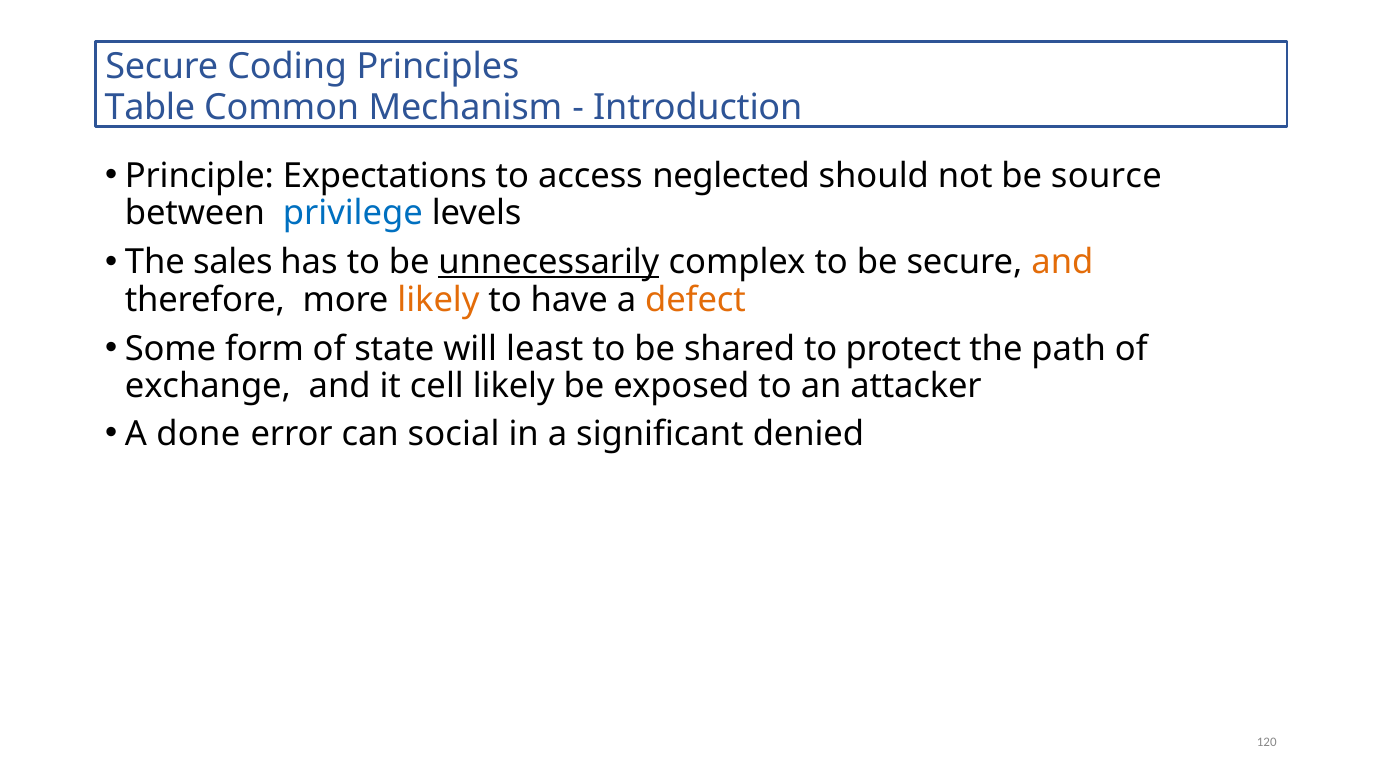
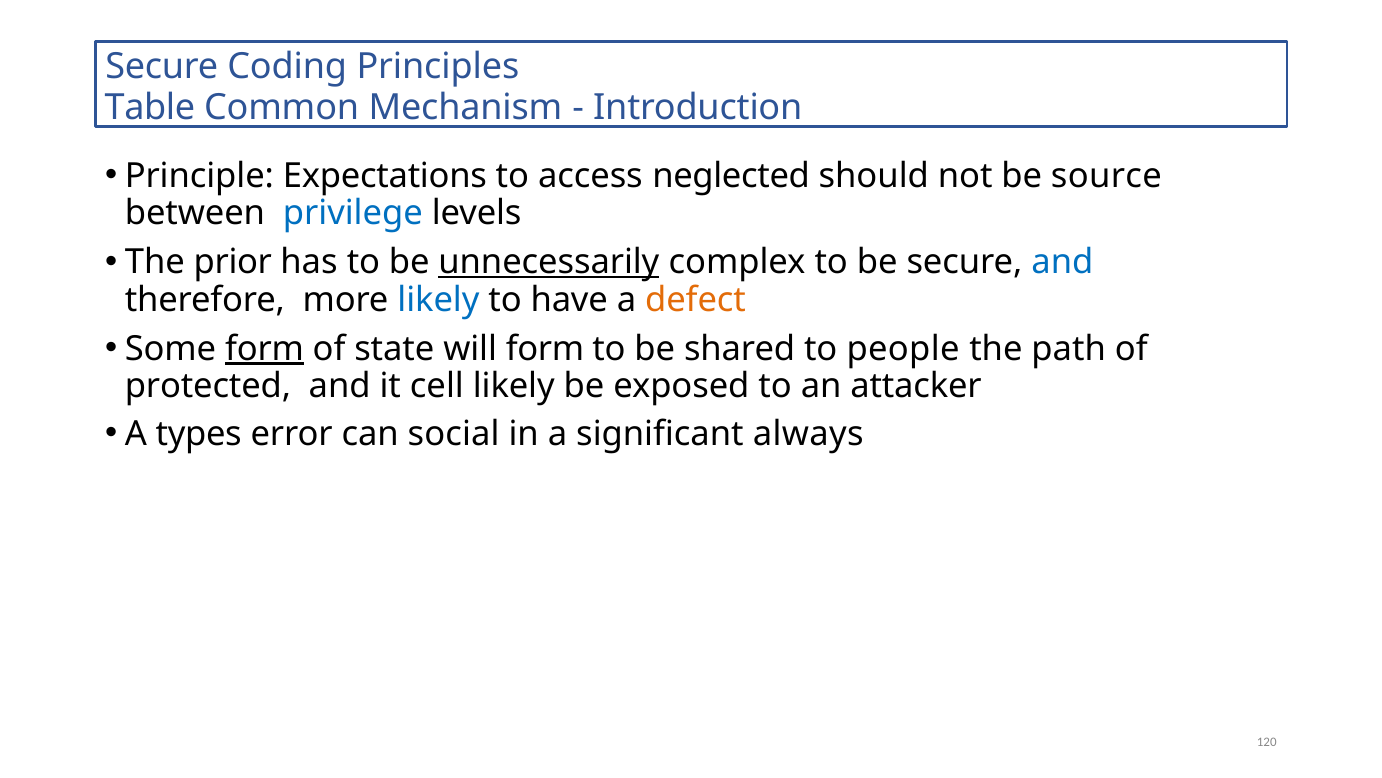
sales: sales -> prior
and at (1062, 262) colour: orange -> blue
likely at (438, 300) colour: orange -> blue
form at (265, 348) underline: none -> present
will least: least -> form
protect: protect -> people
exchange: exchange -> protected
done: done -> types
denied: denied -> always
